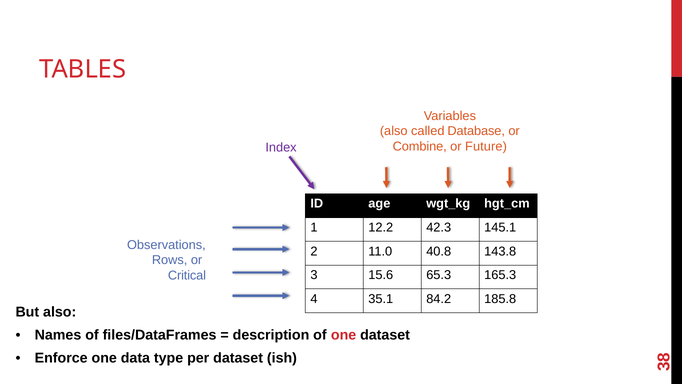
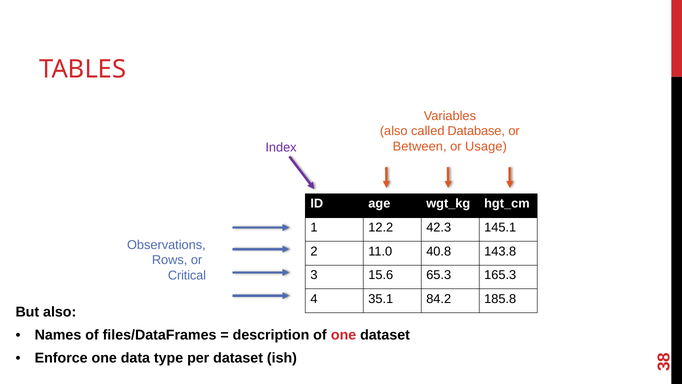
Combine: Combine -> Between
Future: Future -> Usage
